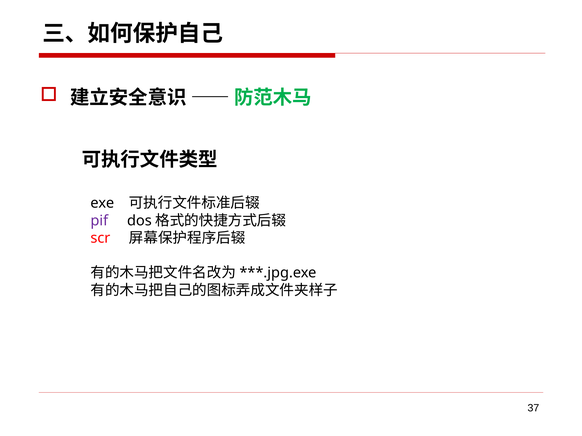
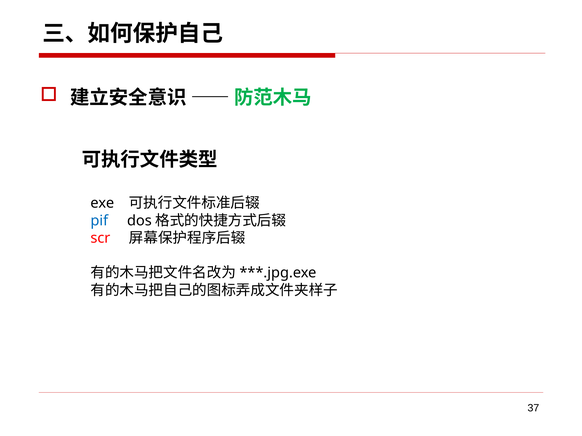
pif colour: purple -> blue
